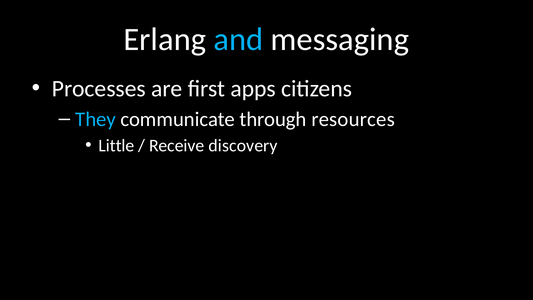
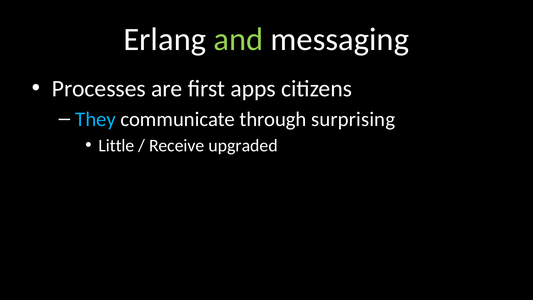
and colour: light blue -> light green
resources: resources -> surprising
discovery: discovery -> upgraded
